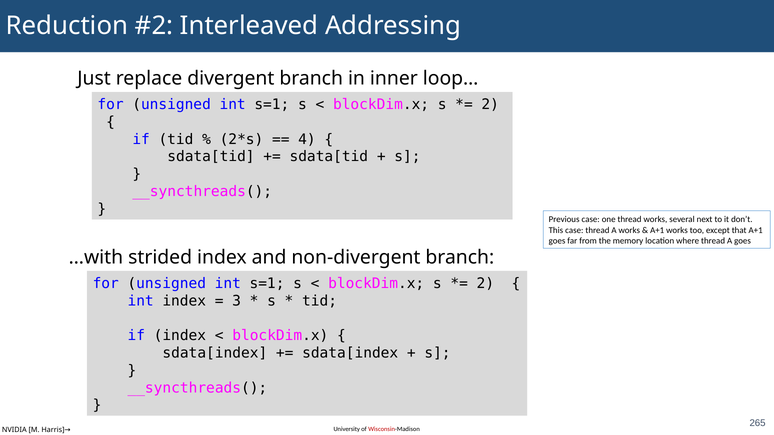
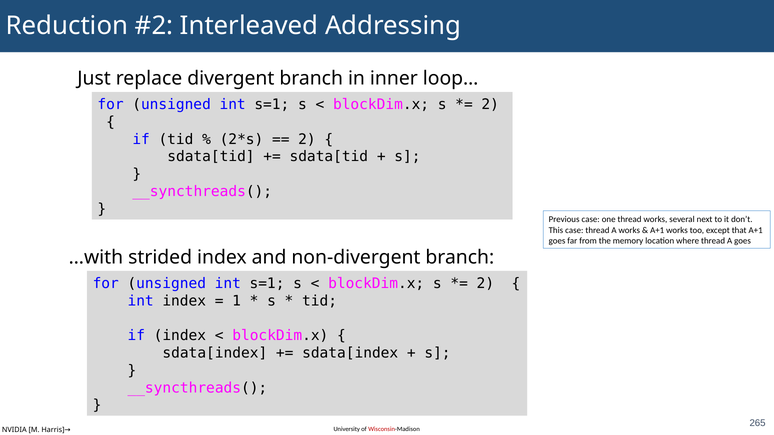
4 at (307, 139): 4 -> 2
3: 3 -> 1
